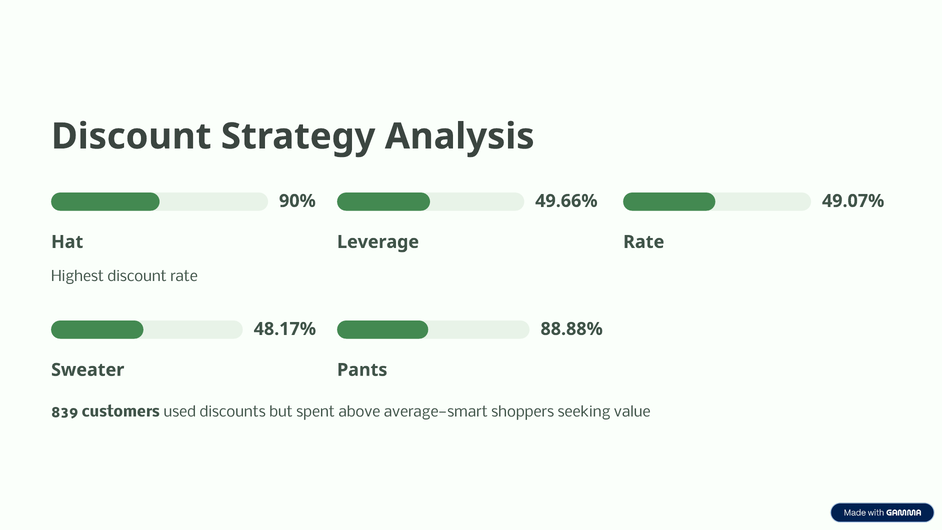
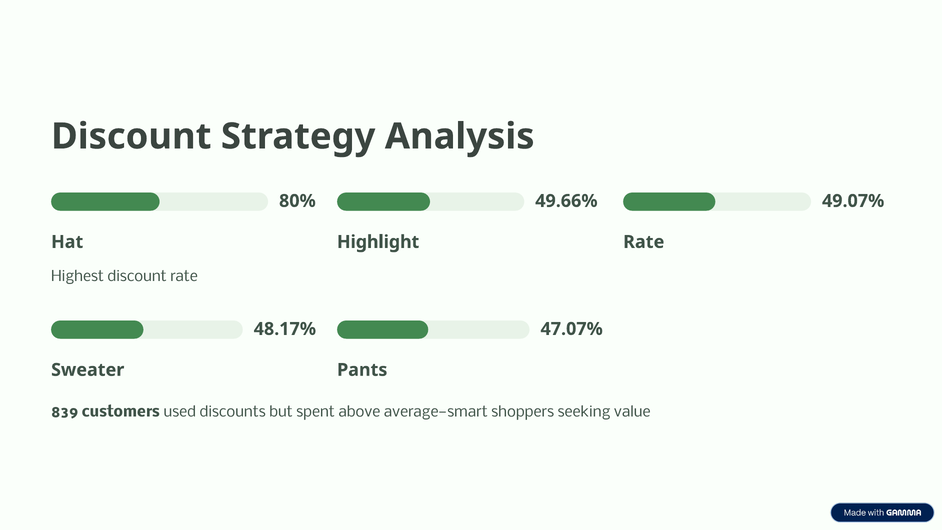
90%: 90% -> 80%
Leverage: Leverage -> Highlight
88.88%: 88.88% -> 47.07%
